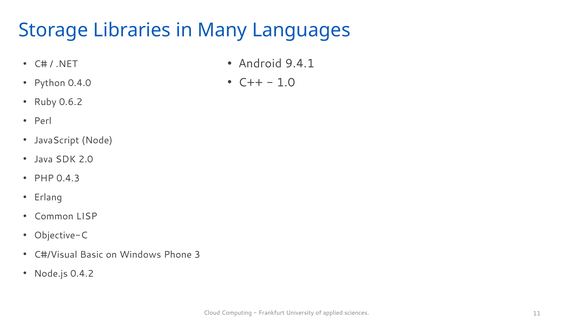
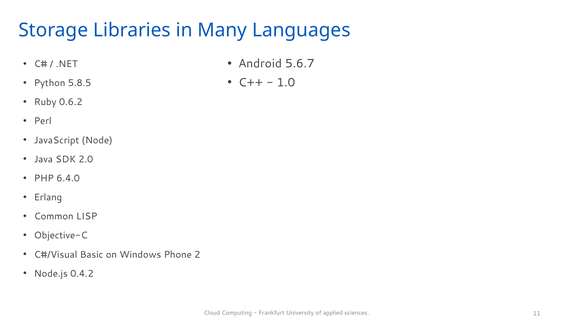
9.4.1: 9.4.1 -> 5.6.7
0.4.0: 0.4.0 -> 5.8.5
0.4.3: 0.4.3 -> 6.4.0
3: 3 -> 2
